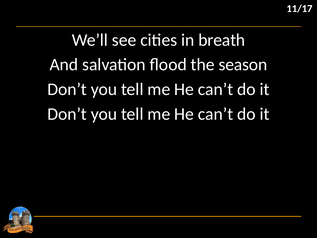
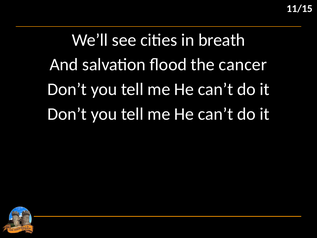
11/17: 11/17 -> 11/15
season: season -> cancer
